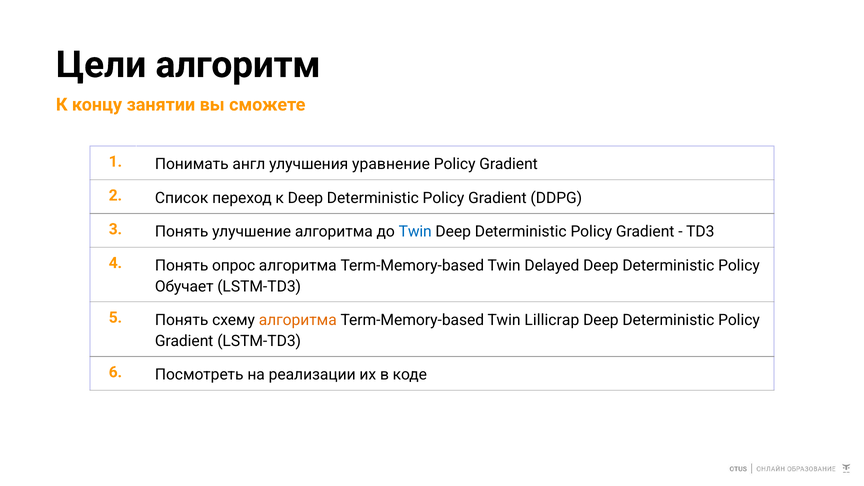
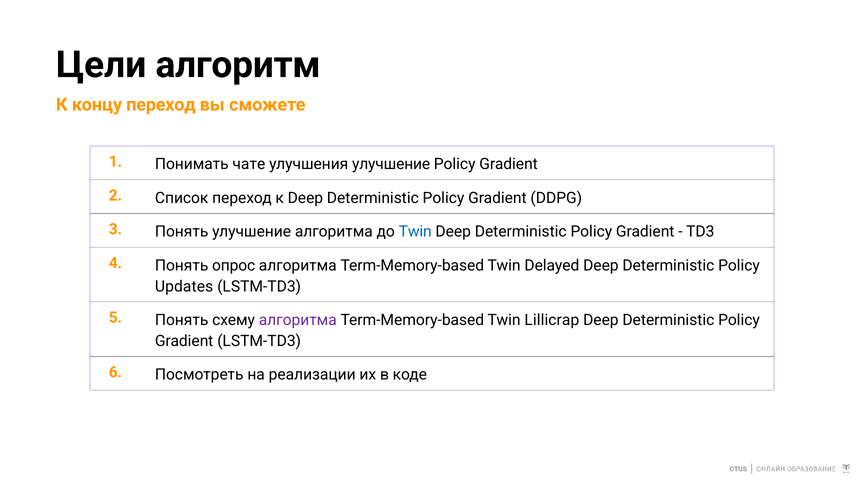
концу занятии: занятии -> переход
англ: англ -> чате
улучшения уравнение: уравнение -> улучшение
Обучает: Обучает -> Updates
алгоритма at (298, 320) colour: orange -> purple
